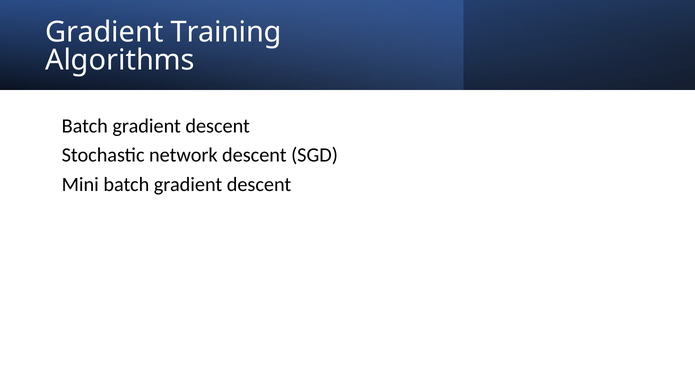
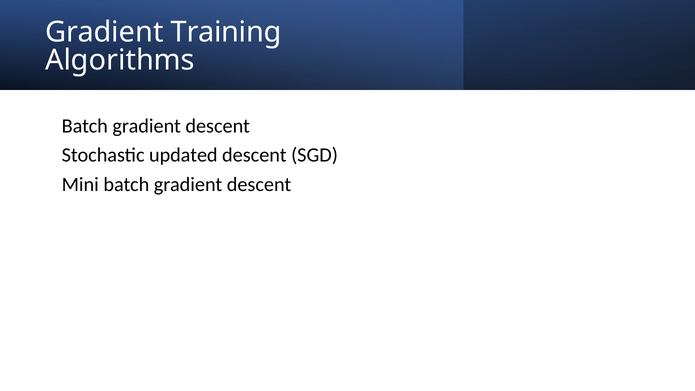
network: network -> updated
